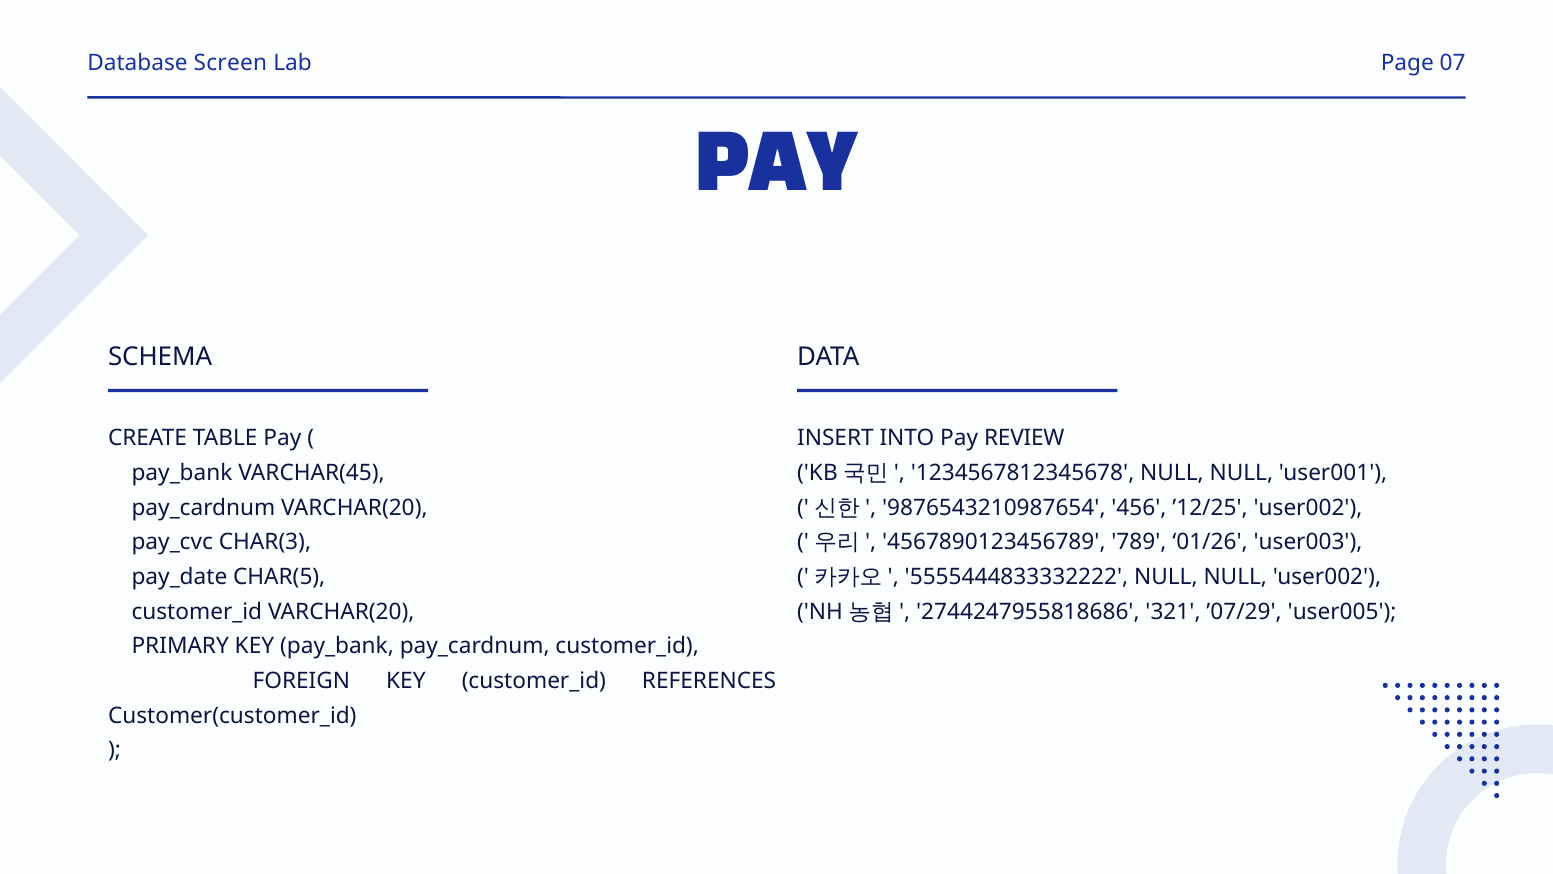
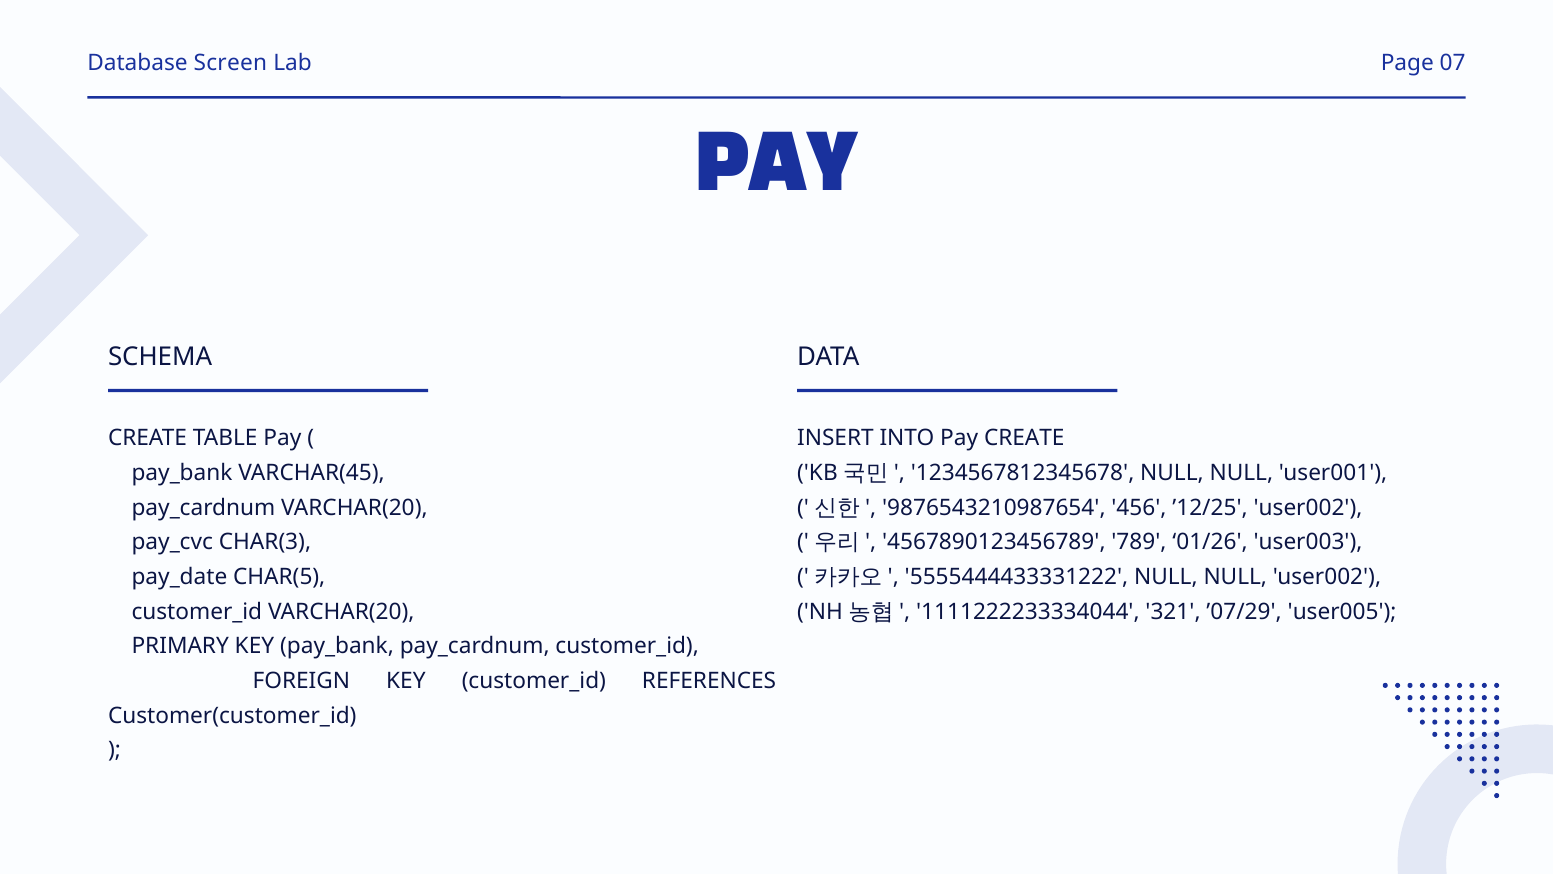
Pay REVIEW: REVIEW -> CREATE
5555444833332222: 5555444833332222 -> 5555444433331222
2744247955818686: 2744247955818686 -> 1111222233334044
